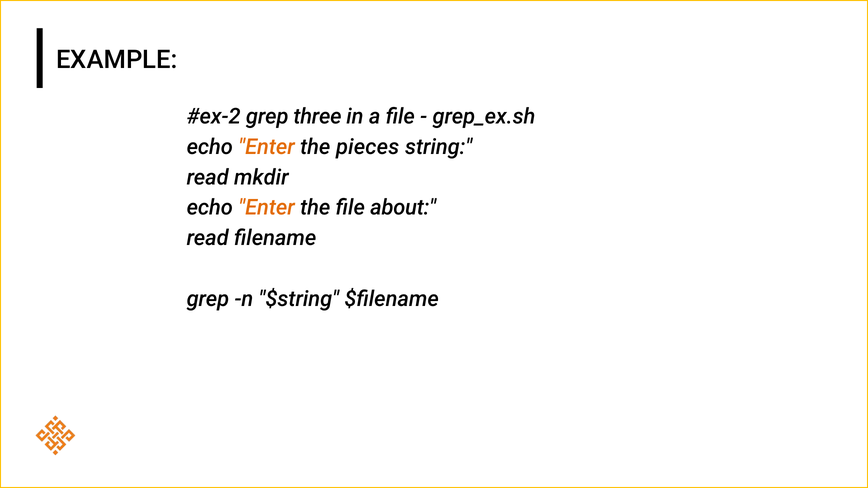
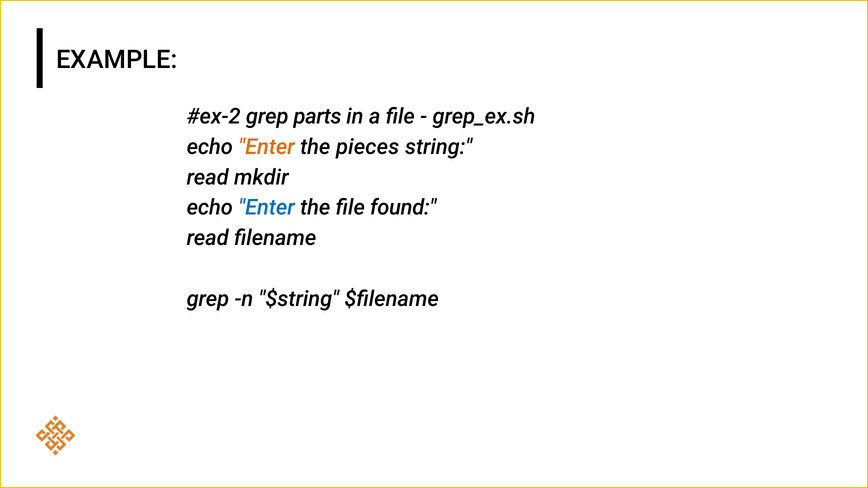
three: three -> parts
Enter at (267, 208) colour: orange -> blue
about: about -> found
